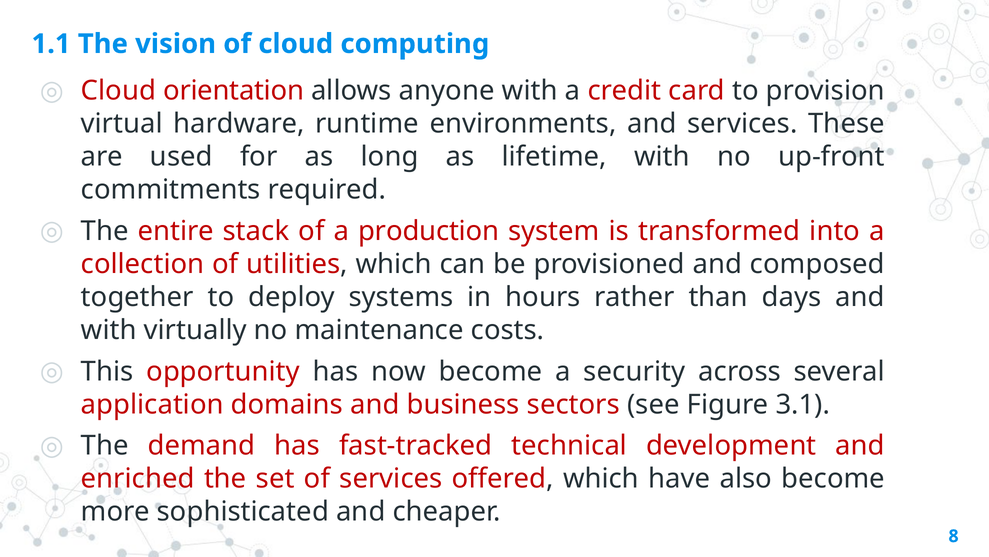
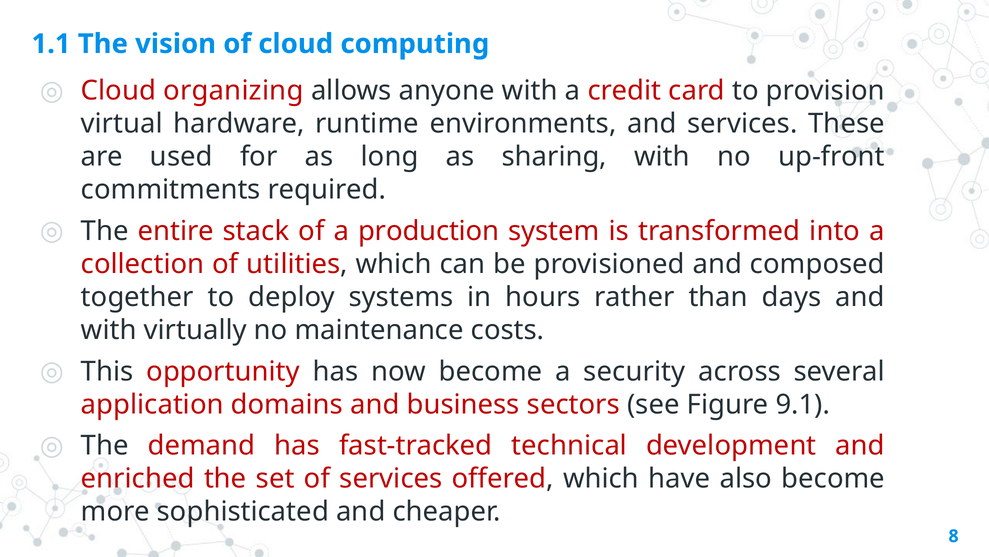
orientation: orientation -> organizing
lifetime: lifetime -> sharing
3.1: 3.1 -> 9.1
